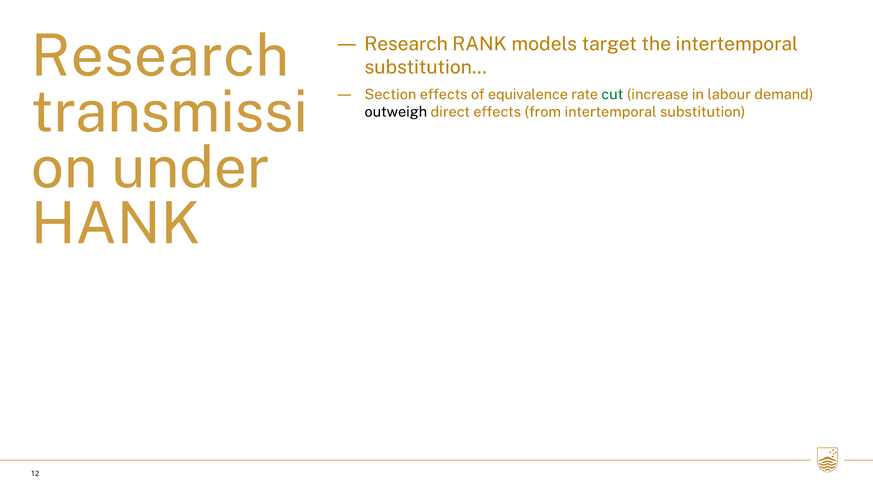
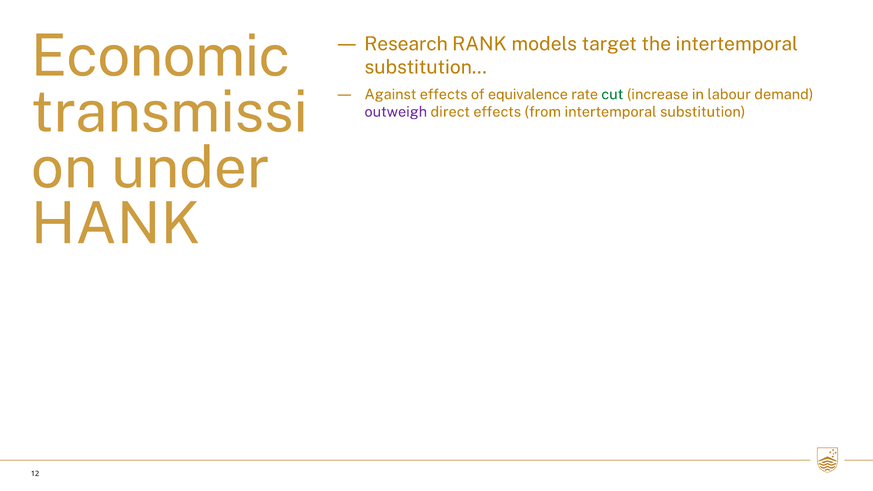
Research at (160, 56): Research -> Economic
Section: Section -> Against
outweigh colour: black -> purple
